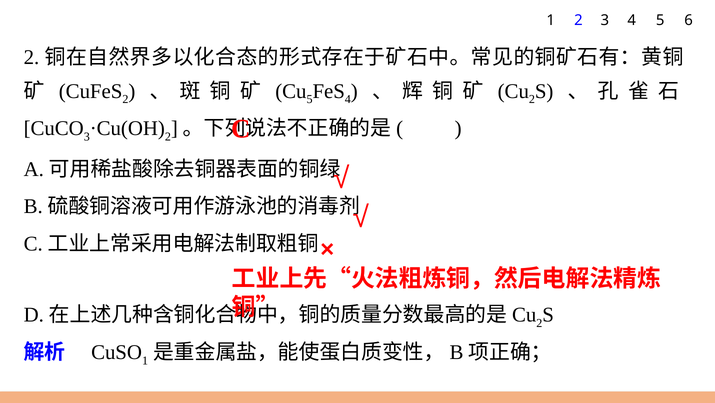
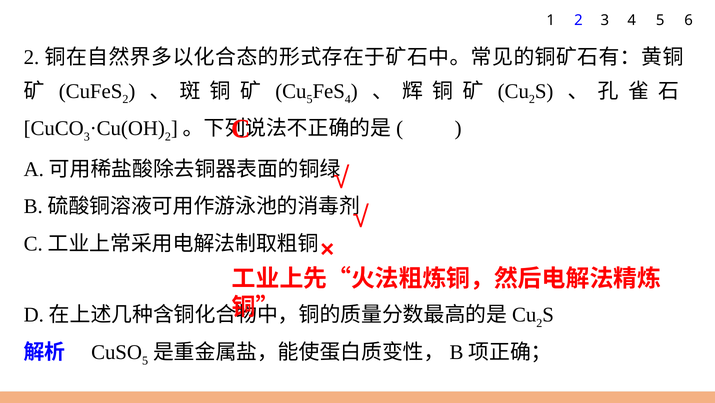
1 at (145, 360): 1 -> 5
